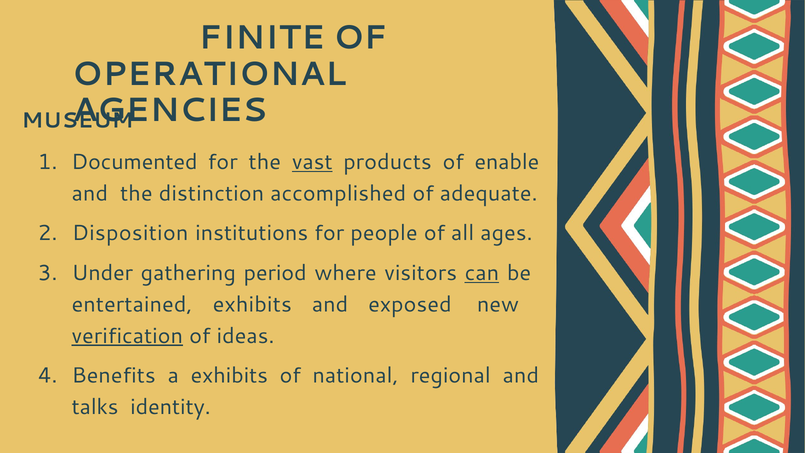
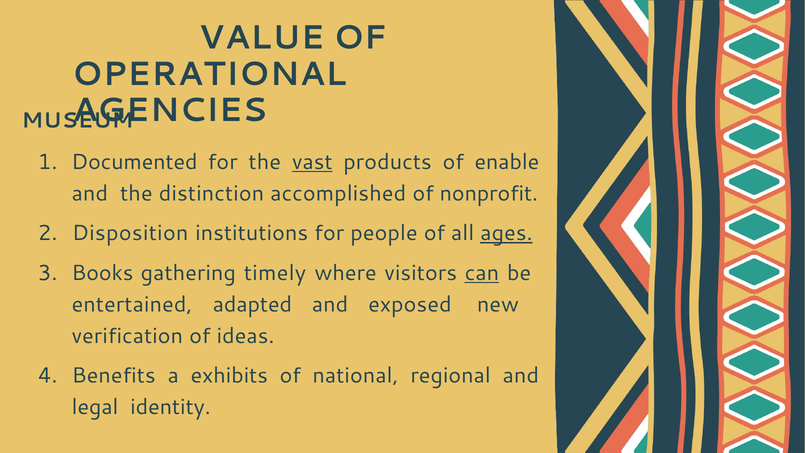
FINITE: FINITE -> VALUE
adequate: adequate -> nonprofit
ages underline: none -> present
Under: Under -> Books
period: period -> timely
entertained exhibits: exhibits -> adapted
verification underline: present -> none
talks: talks -> legal
